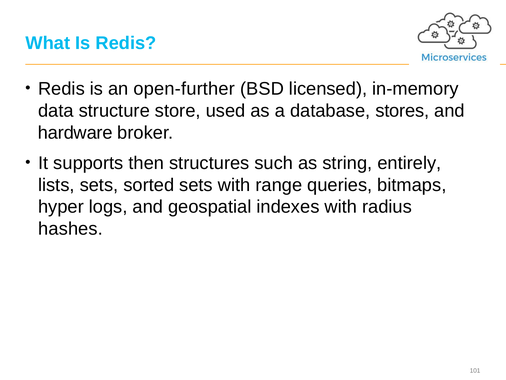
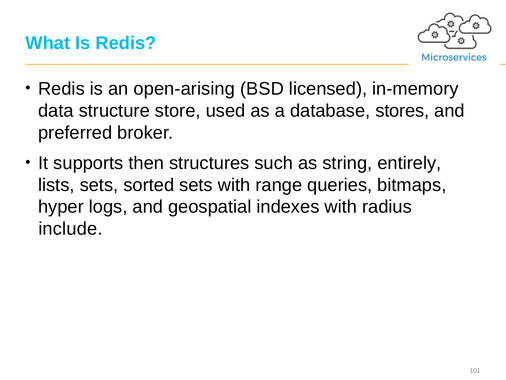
open-further: open-further -> open-arising
hardware: hardware -> preferred
hashes: hashes -> include
